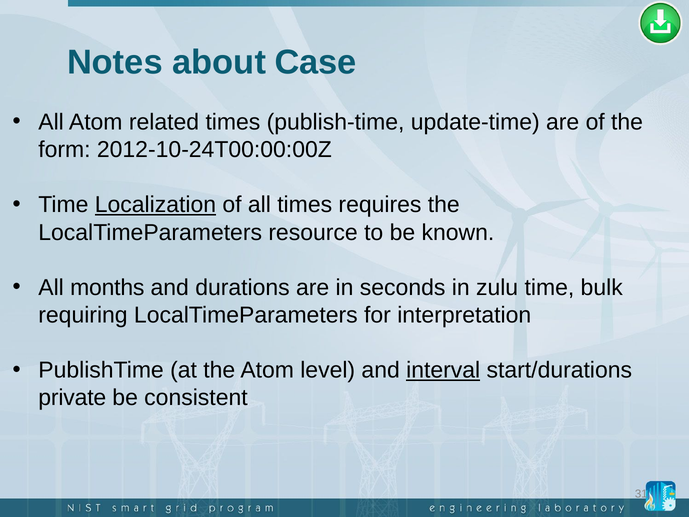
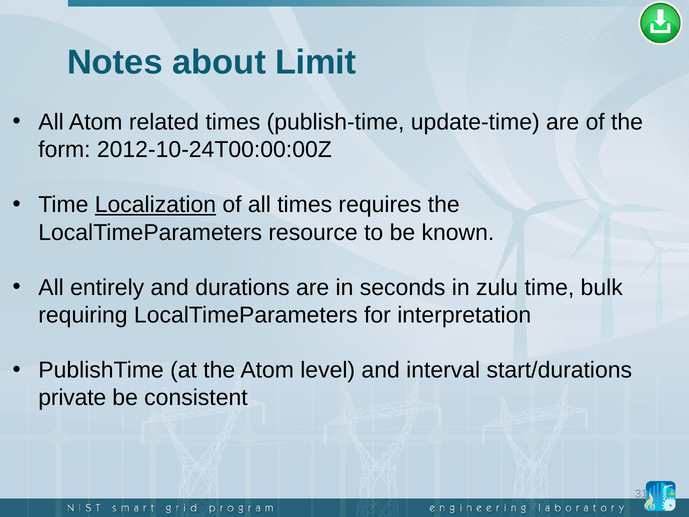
Case: Case -> Limit
months: months -> entirely
interval underline: present -> none
